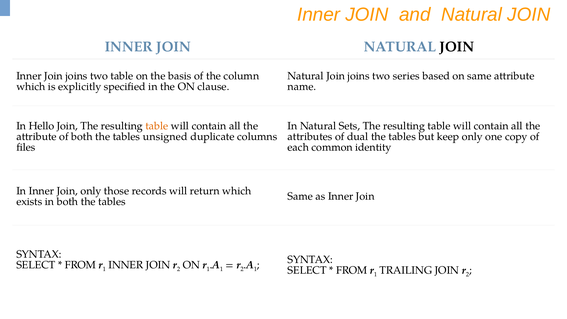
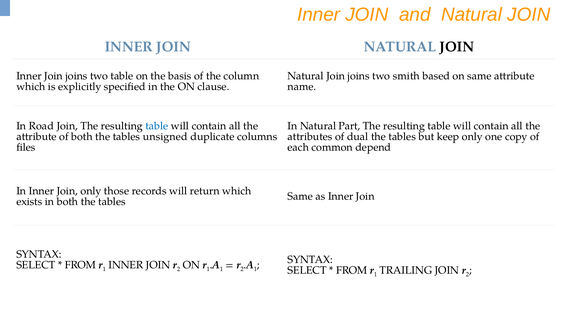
series: series -> smith
Hello: Hello -> Road
table at (157, 126) colour: orange -> blue
Sets: Sets -> Part
identity: identity -> depend
